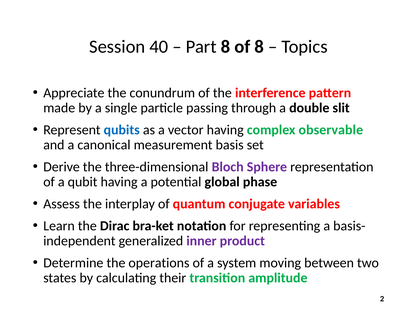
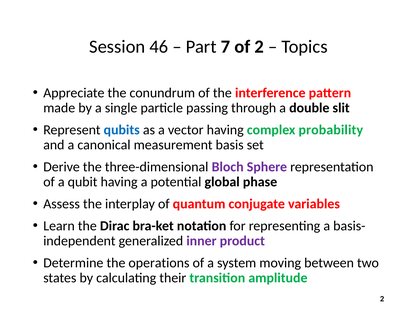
40: 40 -> 46
Part 8: 8 -> 7
of 8: 8 -> 2
observable: observable -> probability
